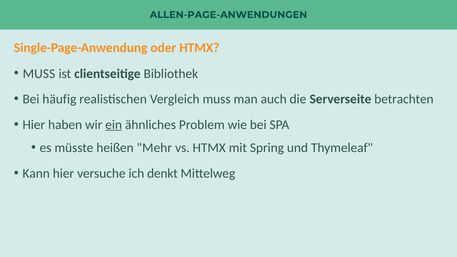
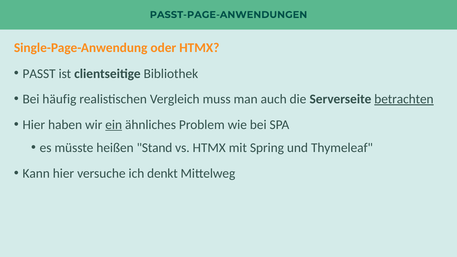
ALLEN-PAGE-ANWENDUNGEN: ALLEN-PAGE-ANWENDUNGEN -> PASST-PAGE-ANWENDUNGEN
MUSS at (39, 74): MUSS -> PASST
betrachten underline: none -> present
Mehr: Mehr -> Stand
